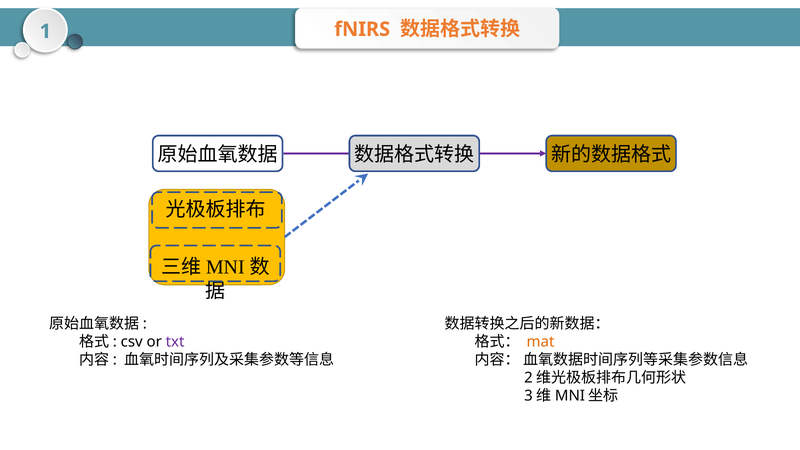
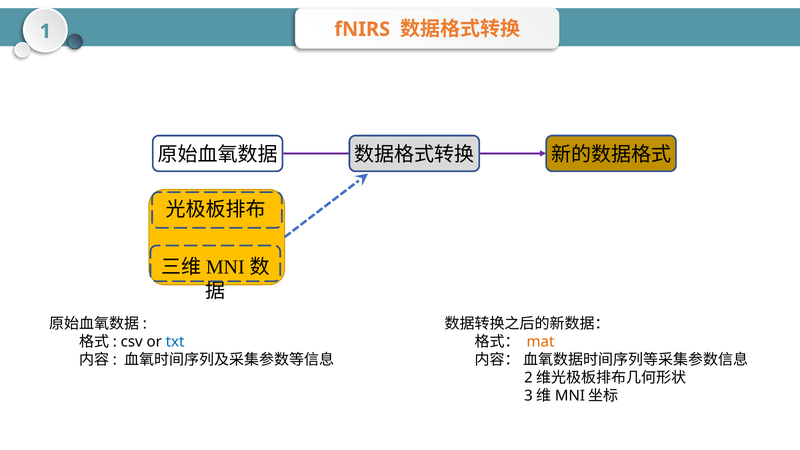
txt colour: purple -> blue
